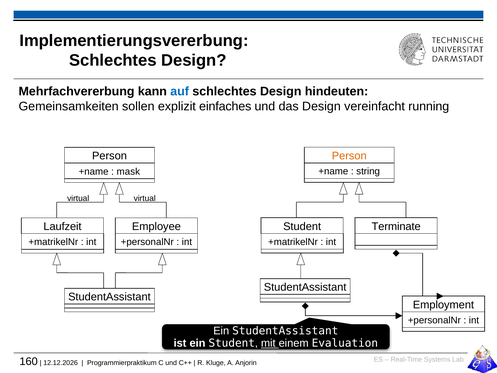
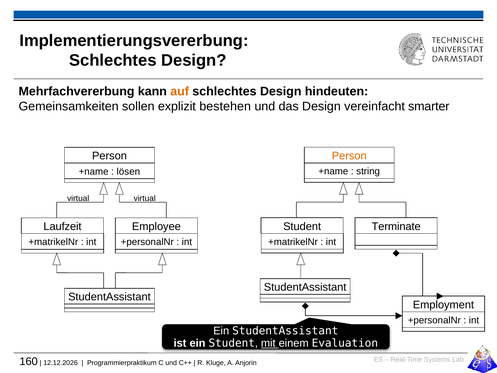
auf colour: blue -> orange
einfaches: einfaches -> bestehen
running: running -> smarter
mask: mask -> lösen
